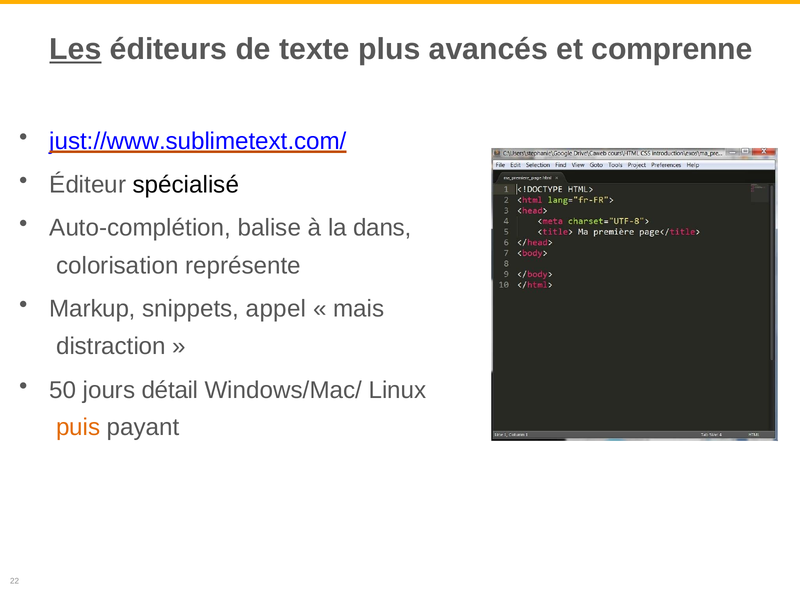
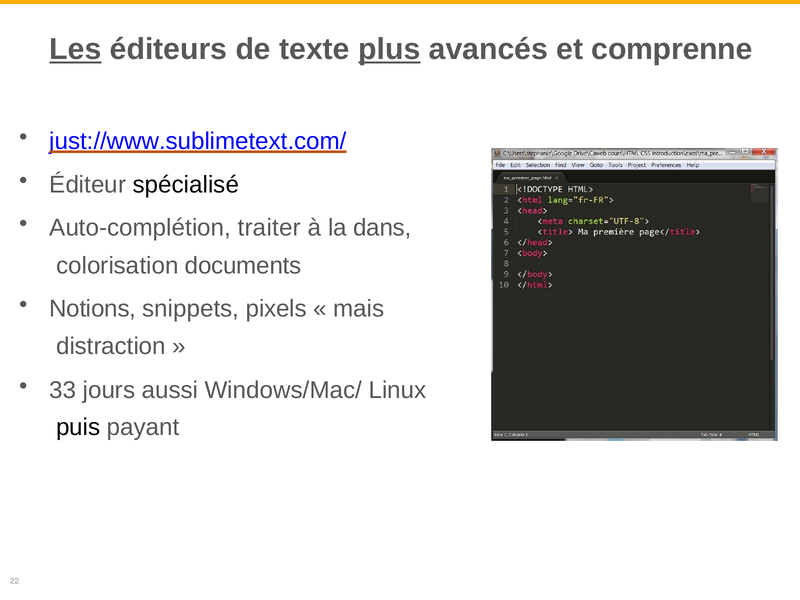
plus underline: none -> present
balise: balise -> traiter
représente: représente -> documents
Markup: Markup -> Notions
appel: appel -> pixels
50: 50 -> 33
détail: détail -> aussi
puis colour: orange -> black
